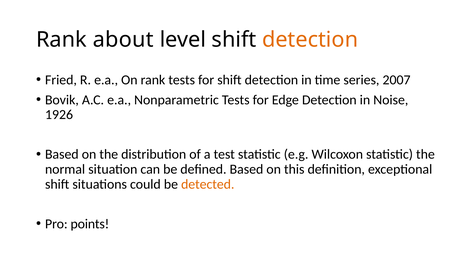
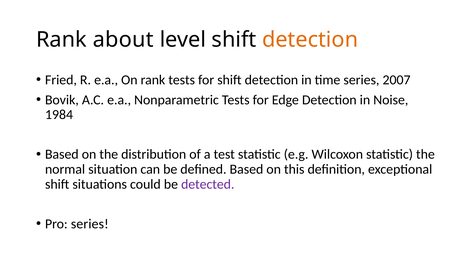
1926: 1926 -> 1984
detected colour: orange -> purple
Pro points: points -> series
